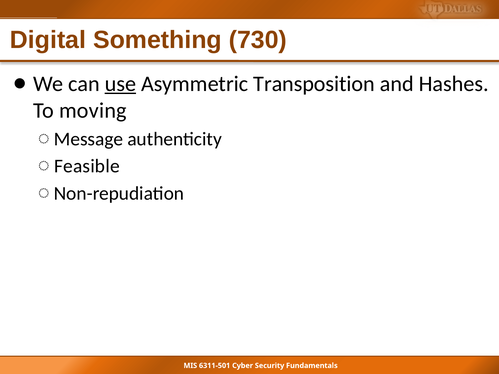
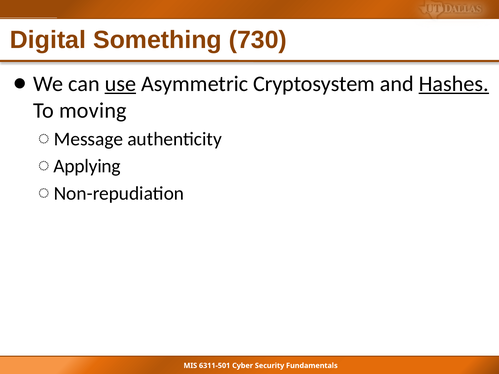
Transposition: Transposition -> Cryptosystem
Hashes underline: none -> present
Feasible: Feasible -> Applying
